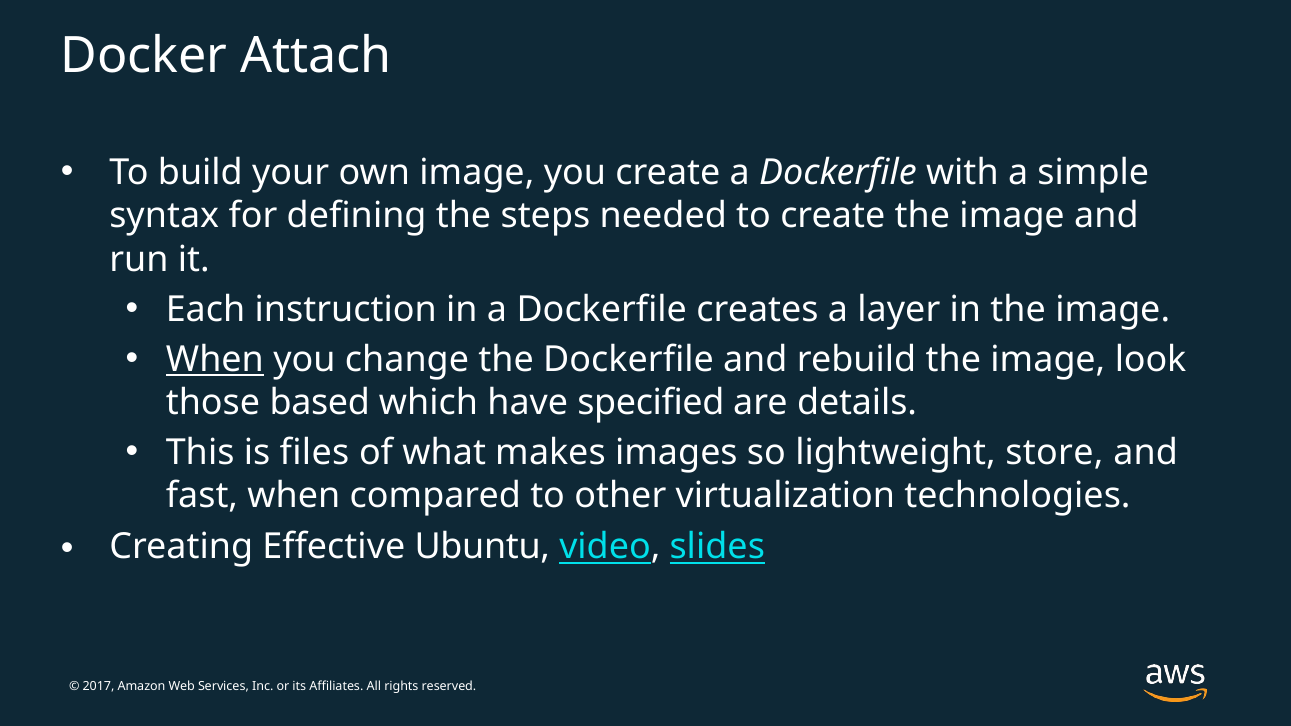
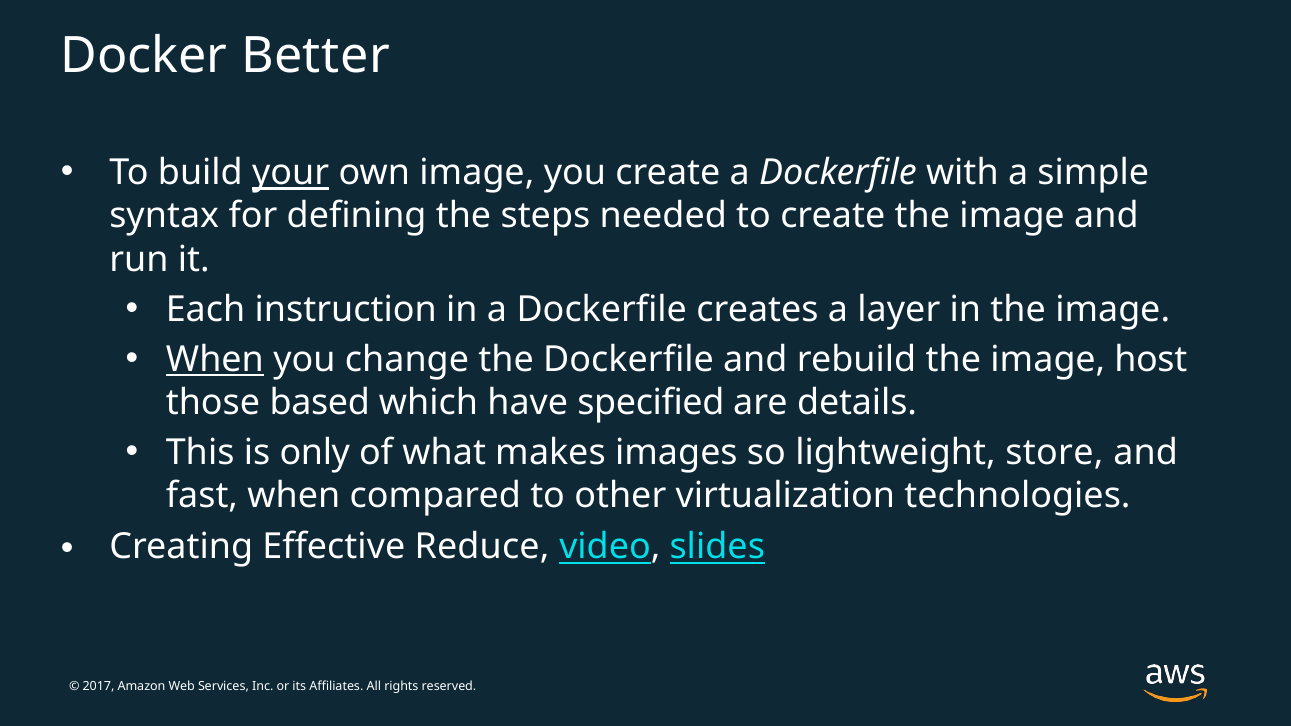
Attach: Attach -> Better
your underline: none -> present
look: look -> host
files: files -> only
Ubuntu: Ubuntu -> Reduce
